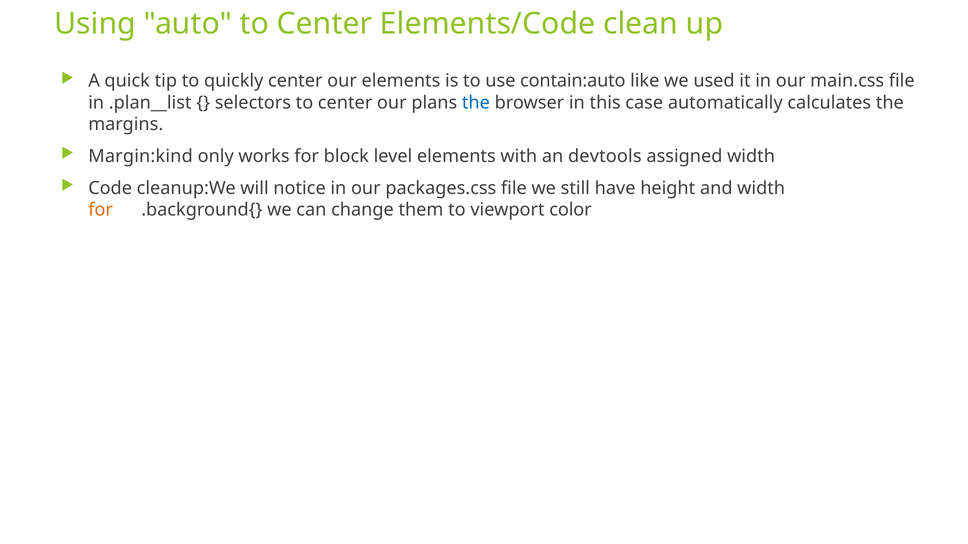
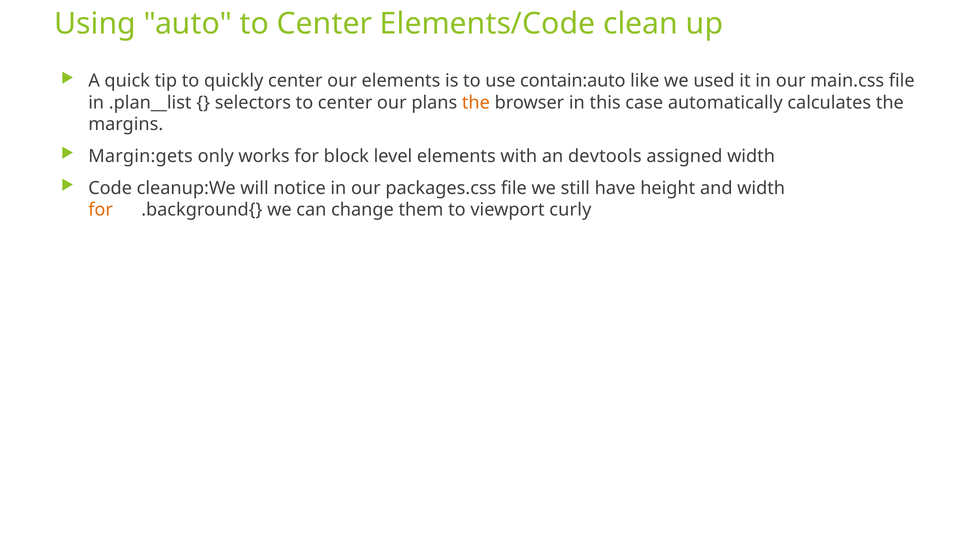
the at (476, 103) colour: blue -> orange
Margin:kind: Margin:kind -> Margin:gets
color: color -> curly
